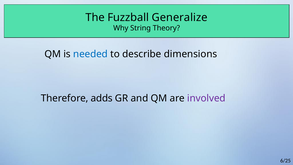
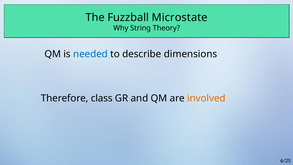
Generalize: Generalize -> Microstate
adds: adds -> class
involved colour: purple -> orange
